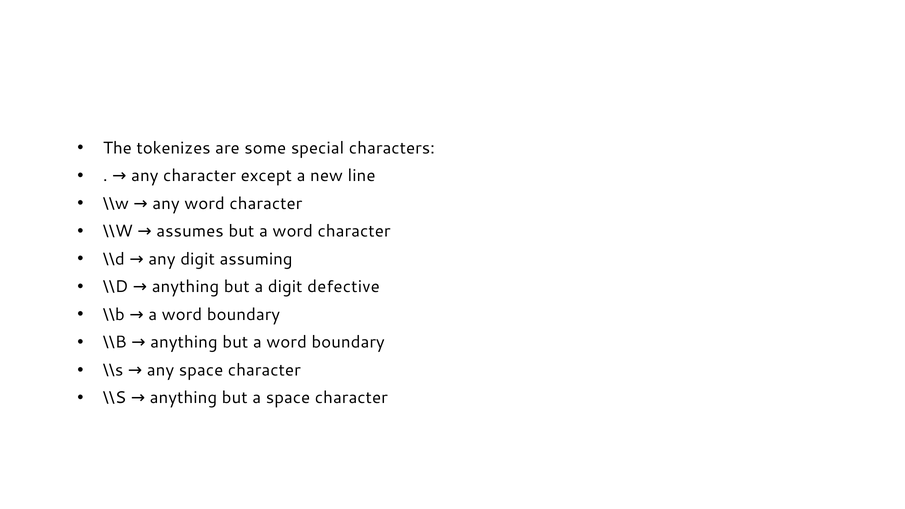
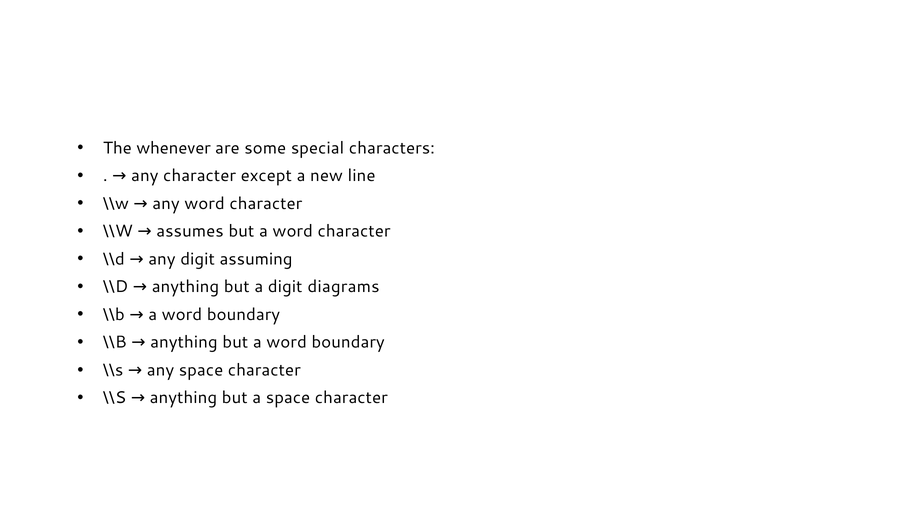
tokenizes: tokenizes -> whenever
defective: defective -> diagrams
